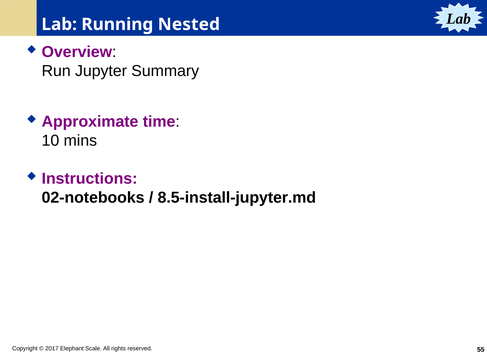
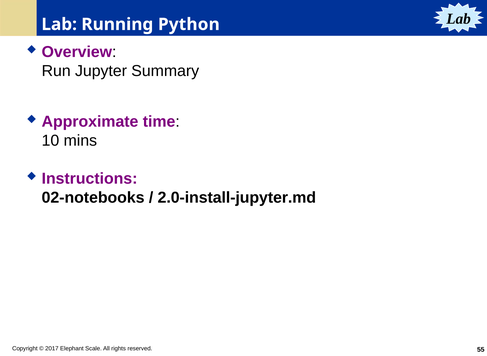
Nested: Nested -> Python
8.5-install-jupyter.md: 8.5-install-jupyter.md -> 2.0-install-jupyter.md
